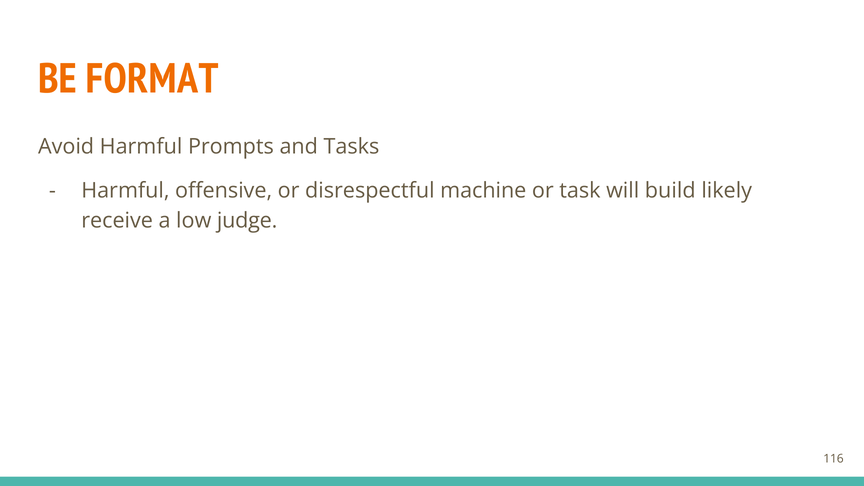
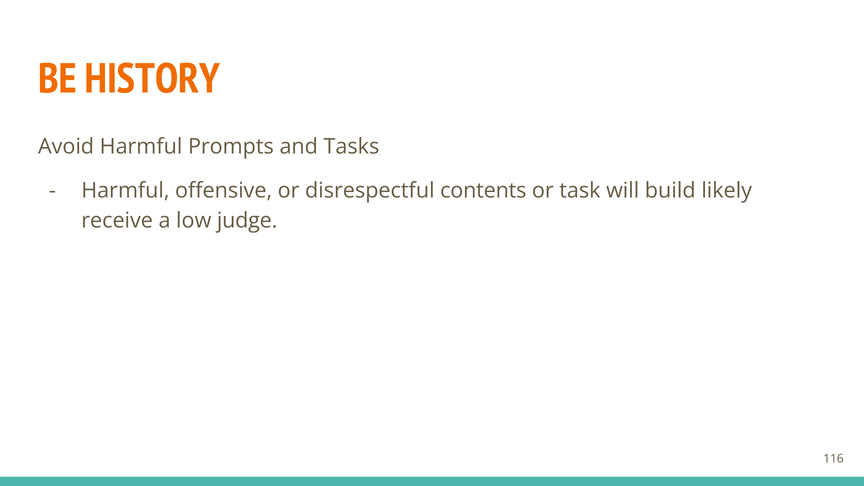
FORMAT: FORMAT -> HISTORY
machine: machine -> contents
